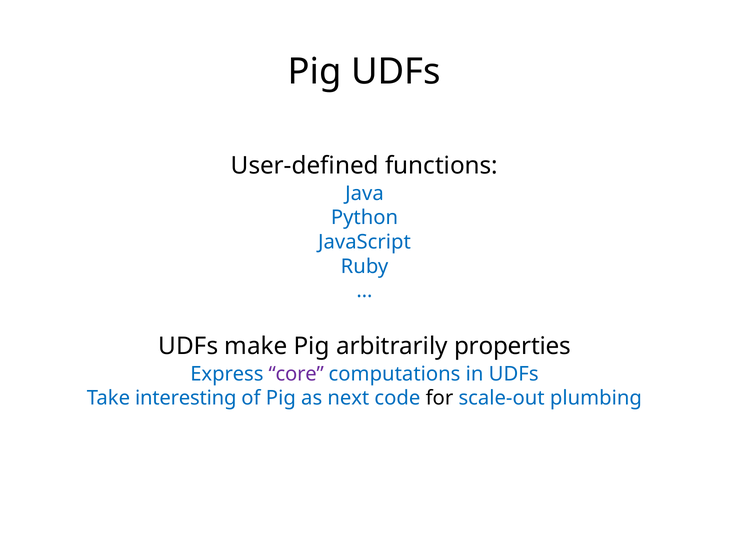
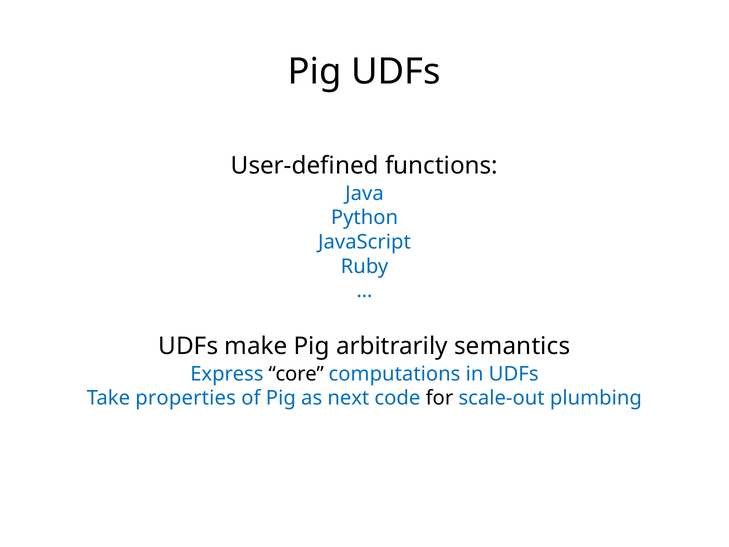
properties: properties -> semantics
core colour: purple -> black
interesting: interesting -> properties
